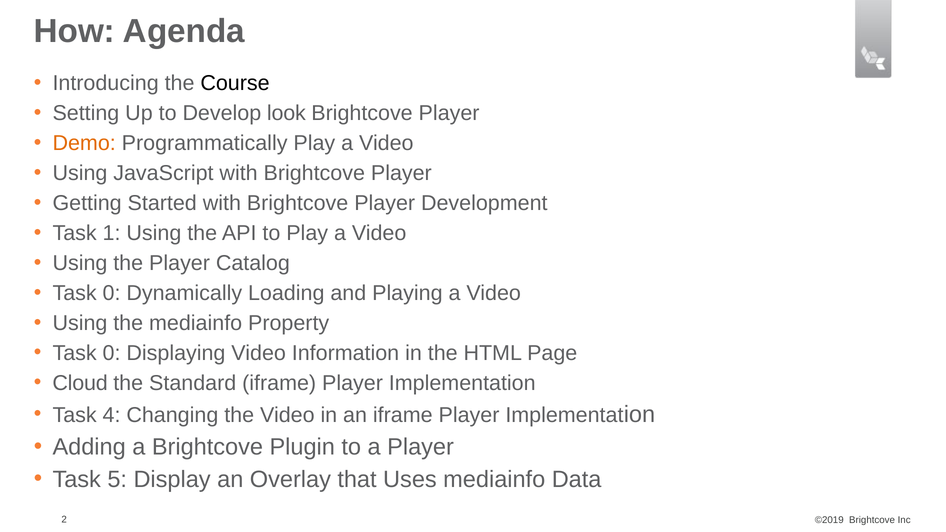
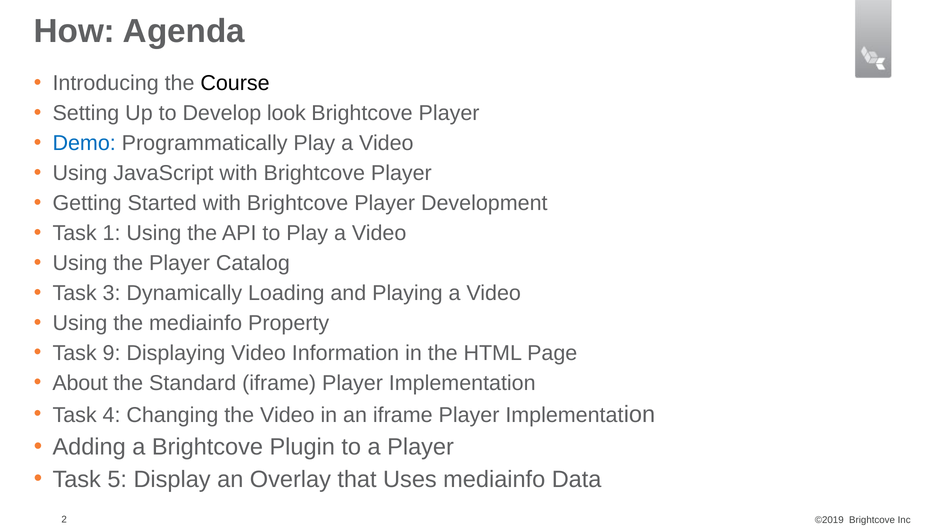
Demo colour: orange -> blue
0 at (112, 293): 0 -> 3
0 at (112, 353): 0 -> 9
Cloud: Cloud -> About
